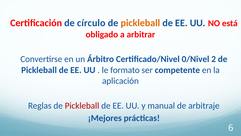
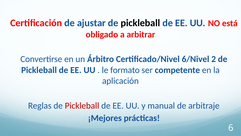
círculo: círculo -> ajustar
pickleball at (140, 23) colour: orange -> black
0/Nivel: 0/Nivel -> 6/Nivel
